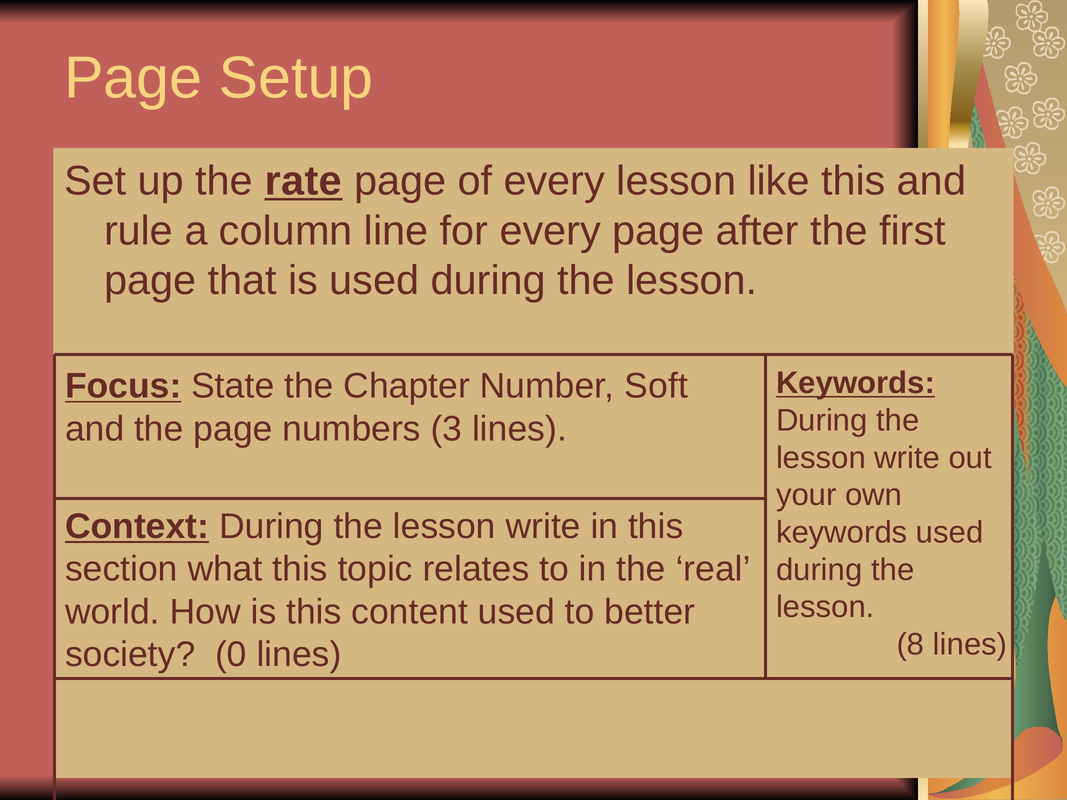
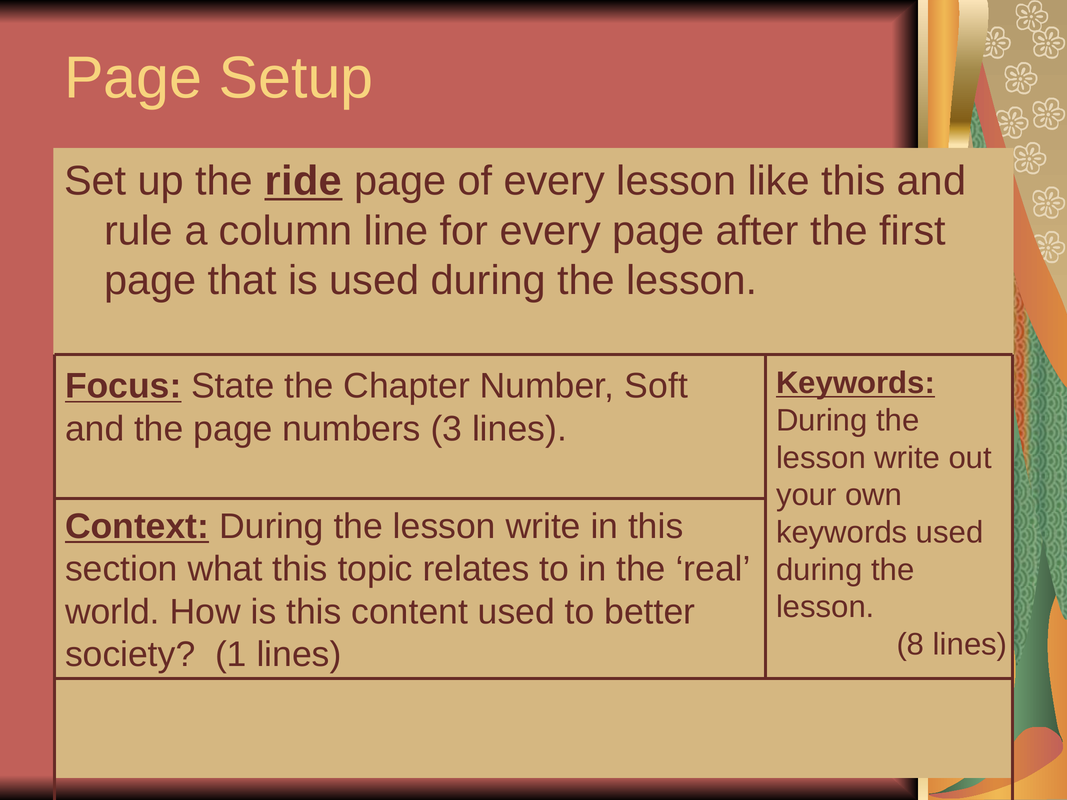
rate: rate -> ride
0: 0 -> 1
